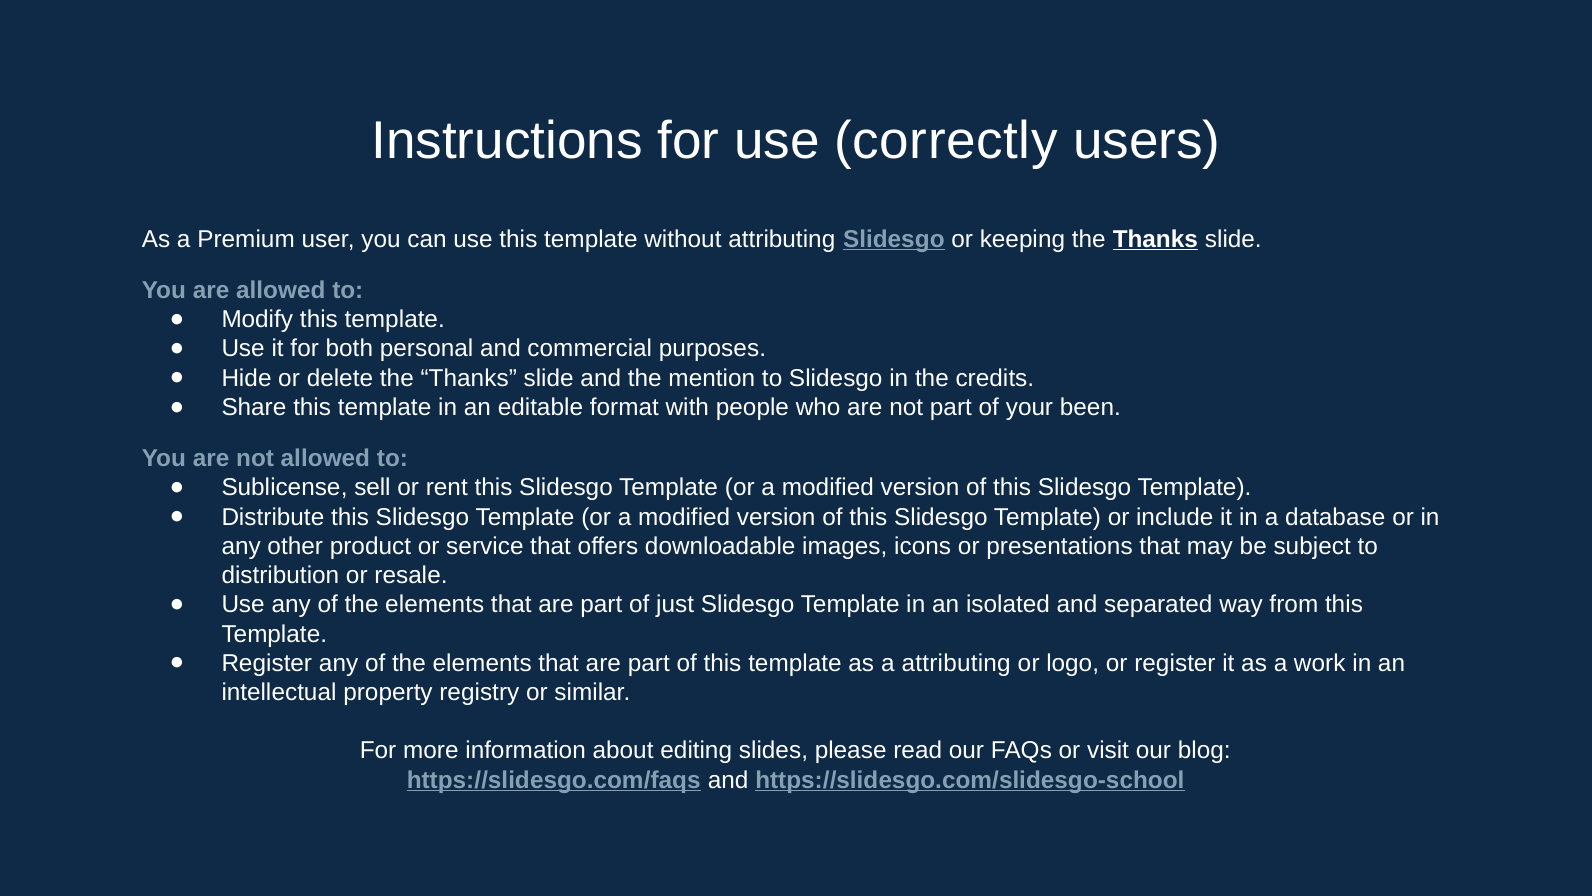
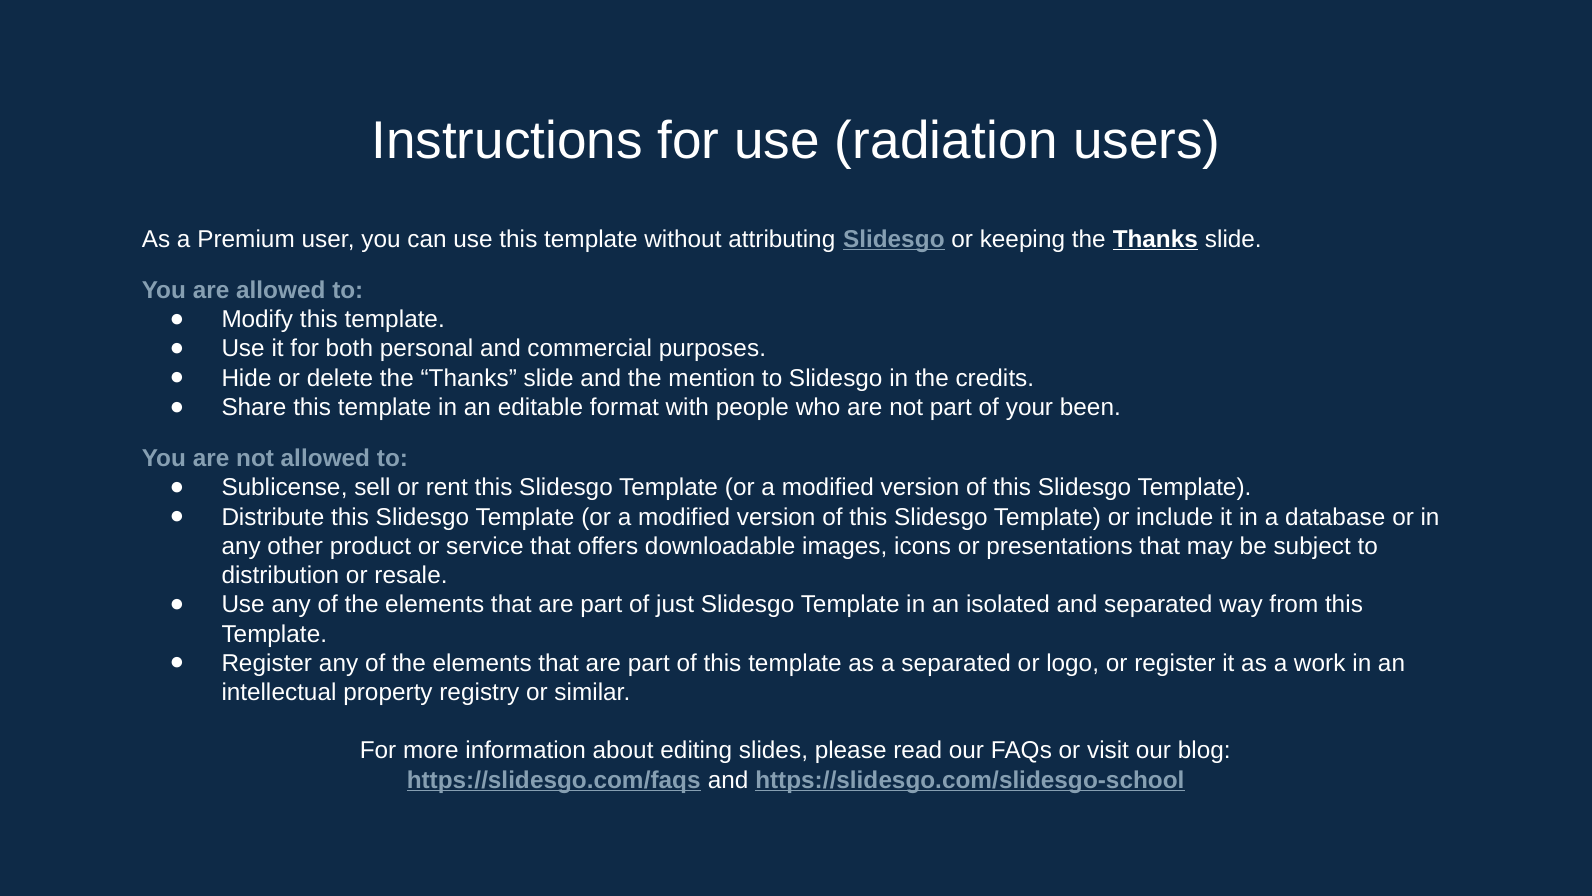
correctly: correctly -> radiation
a attributing: attributing -> separated
